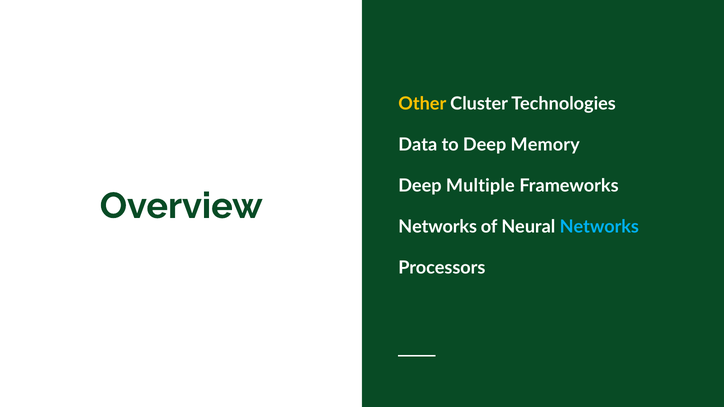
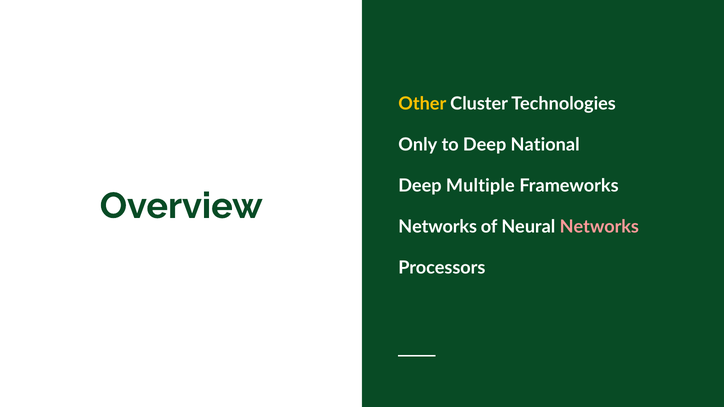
Data: Data -> Only
Memory: Memory -> National
Networks at (599, 227) colour: light blue -> pink
